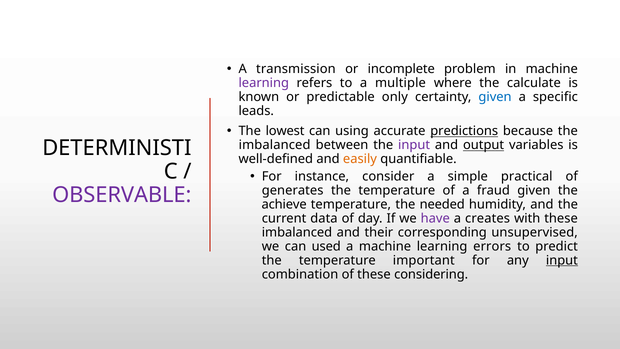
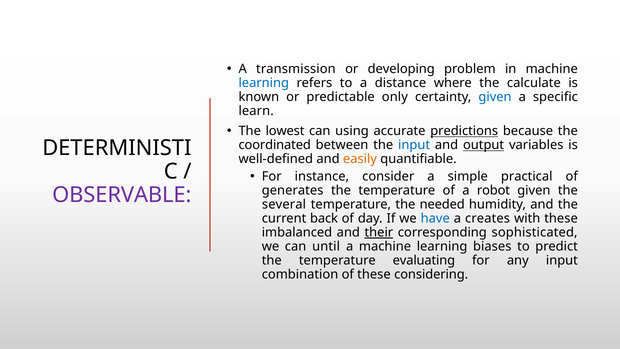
incomplete: incomplete -> developing
learning at (264, 83) colour: purple -> blue
multiple: multiple -> distance
leads: leads -> learn
imbalanced at (275, 145): imbalanced -> coordinated
input at (414, 145) colour: purple -> blue
fraud: fraud -> robot
achieve: achieve -> several
data: data -> back
have colour: purple -> blue
their underline: none -> present
unsupervised: unsupervised -> sophisticated
used: used -> until
errors: errors -> biases
important: important -> evaluating
input at (562, 260) underline: present -> none
